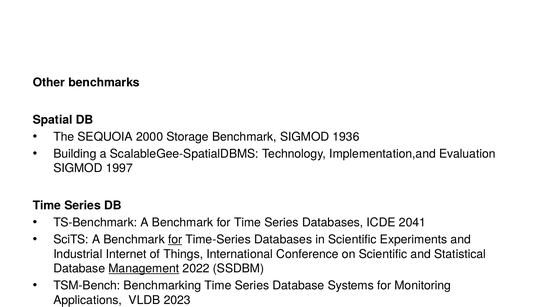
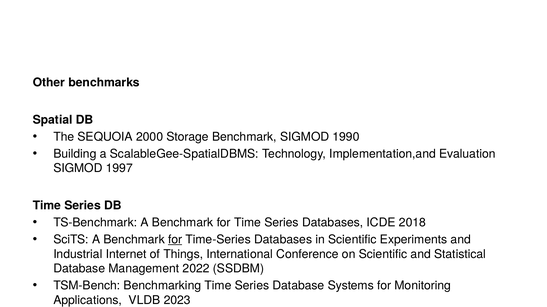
1936: 1936 -> 1990
2041: 2041 -> 2018
Management at (144, 269) underline: present -> none
